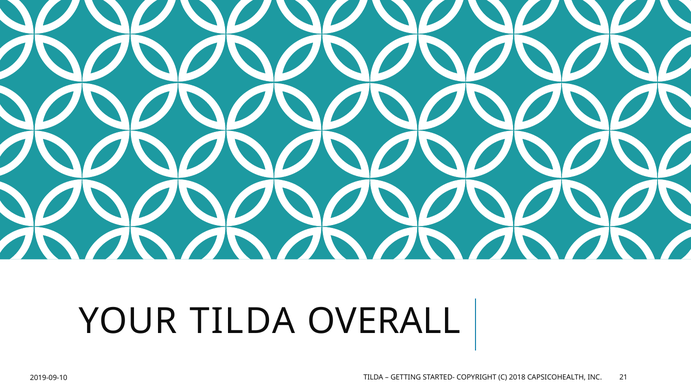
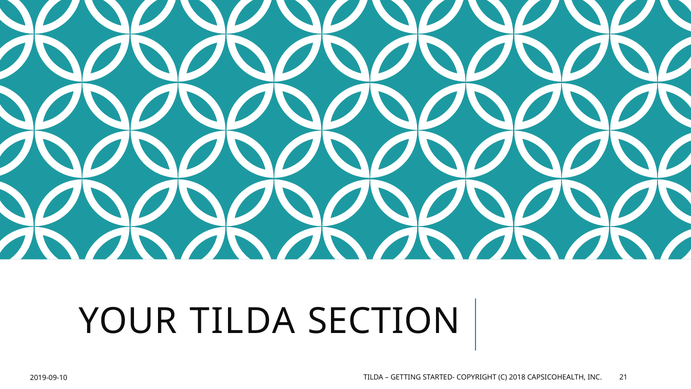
OVERALL: OVERALL -> SECTION
